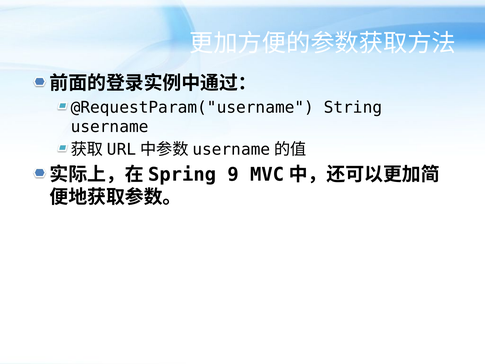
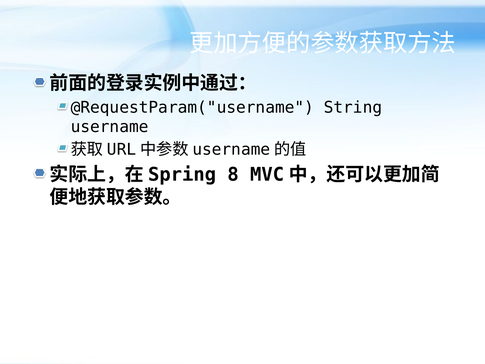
9: 9 -> 8
